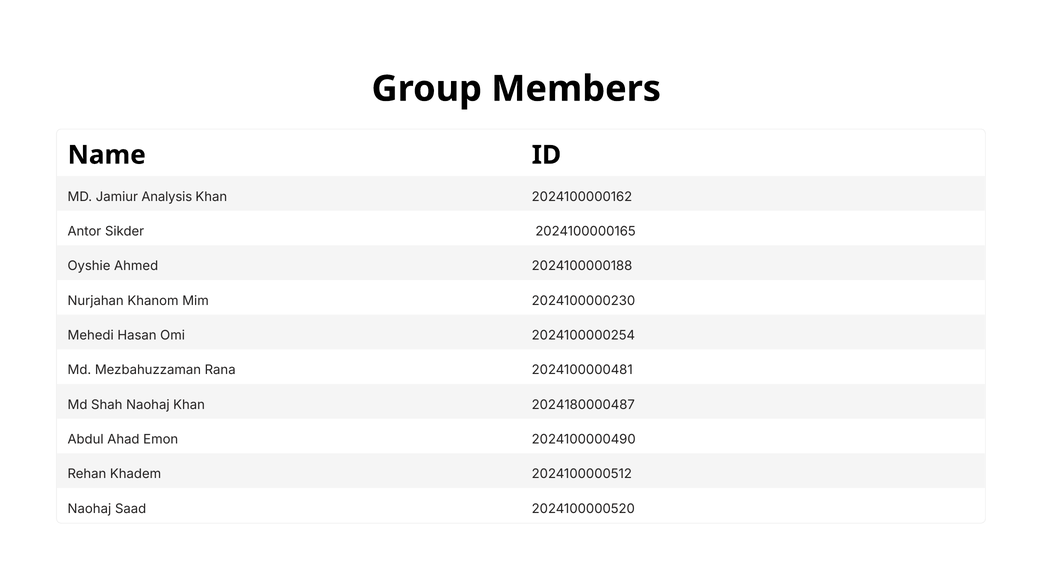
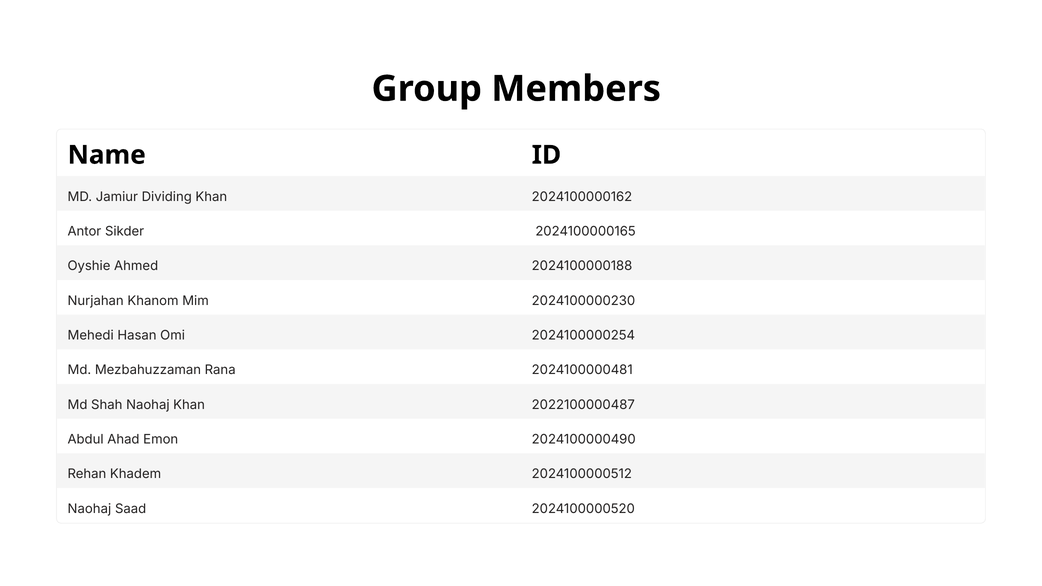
Analysis: Analysis -> Dividing
2024180000487: 2024180000487 -> 2022100000487
